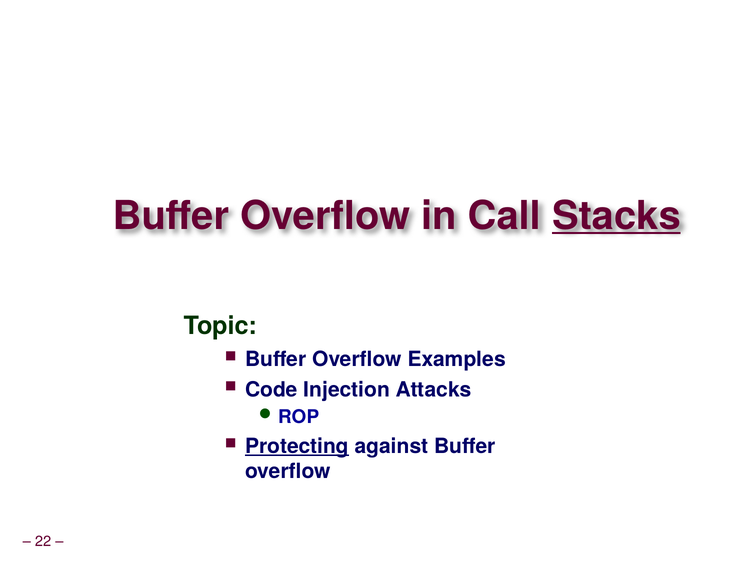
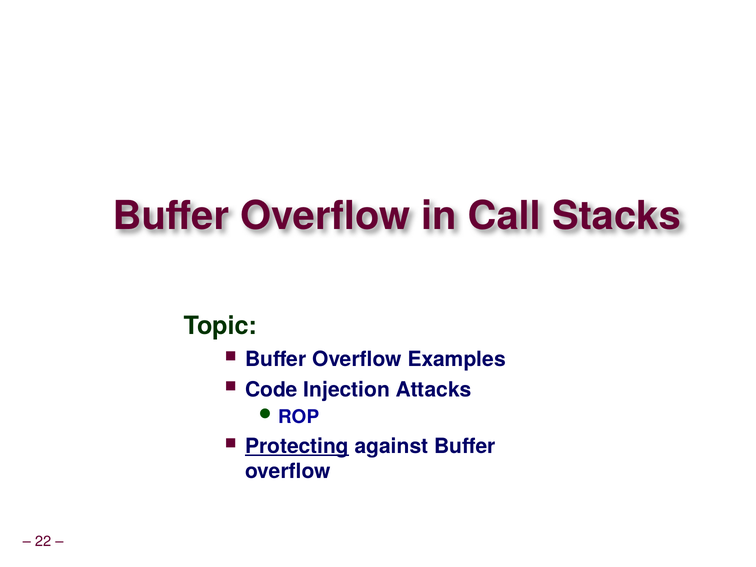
Stacks underline: present -> none
